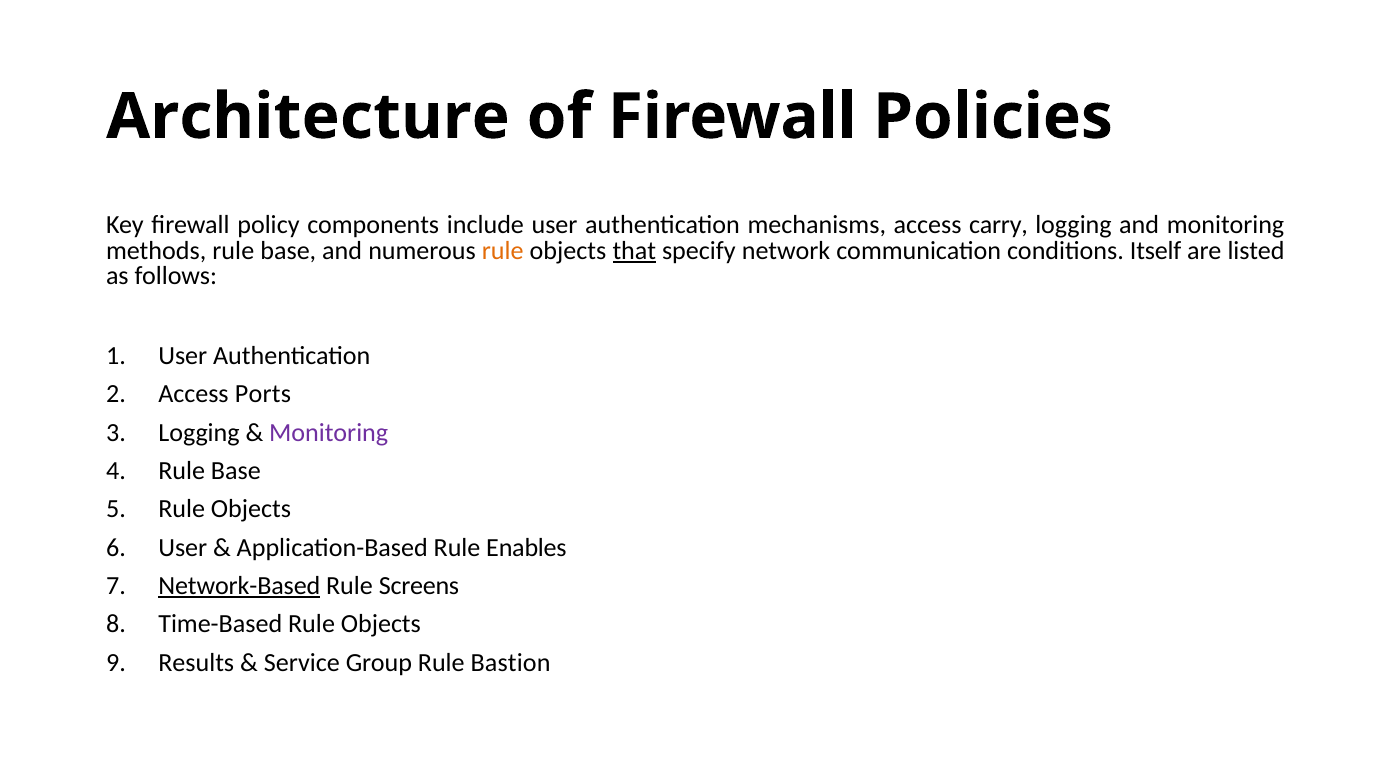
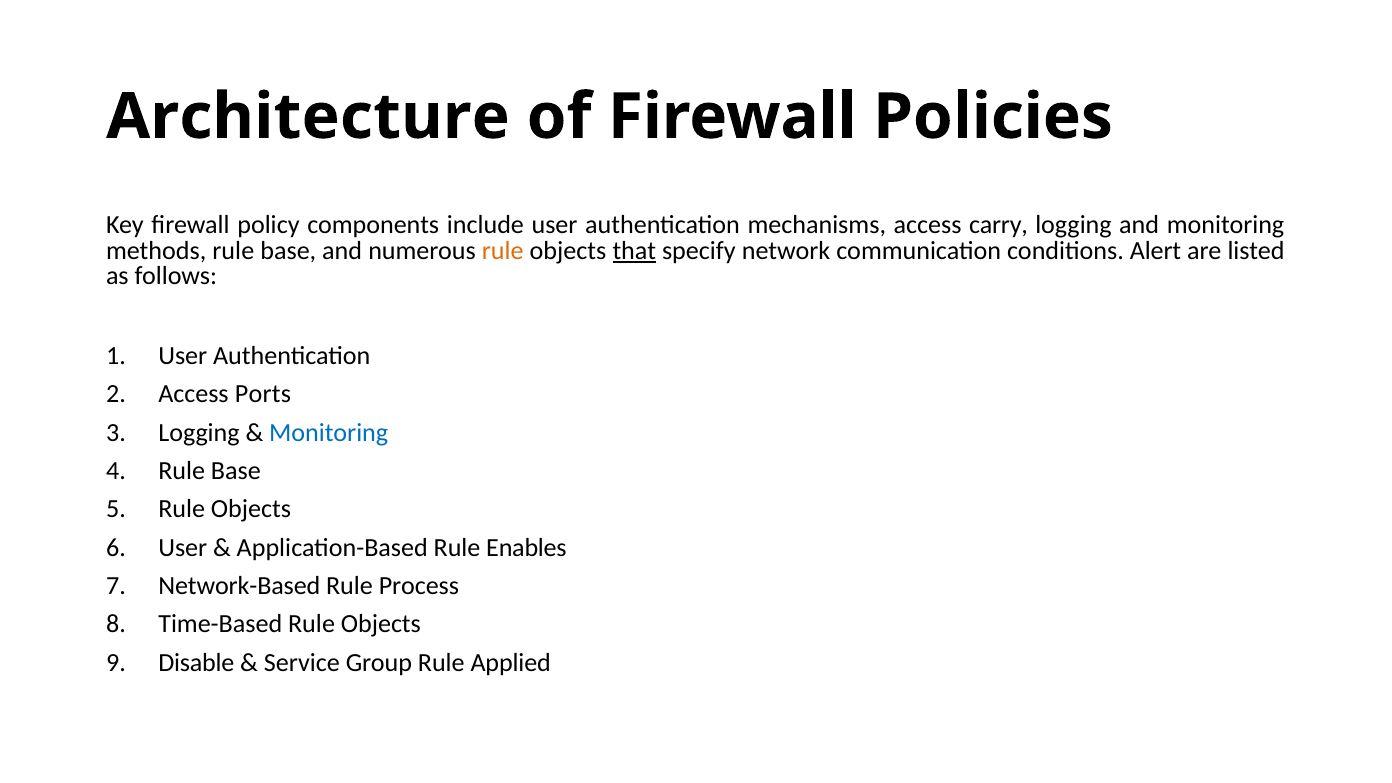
Itself: Itself -> Alert
Monitoring at (329, 432) colour: purple -> blue
Network-Based underline: present -> none
Screens: Screens -> Process
Results: Results -> Disable
Bastion: Bastion -> Applied
